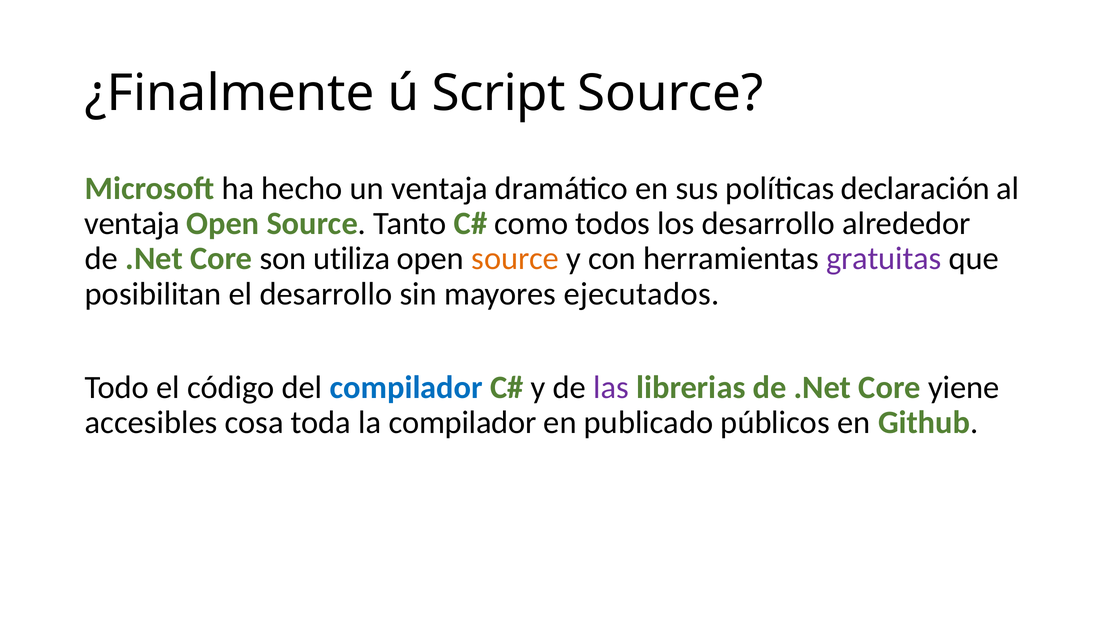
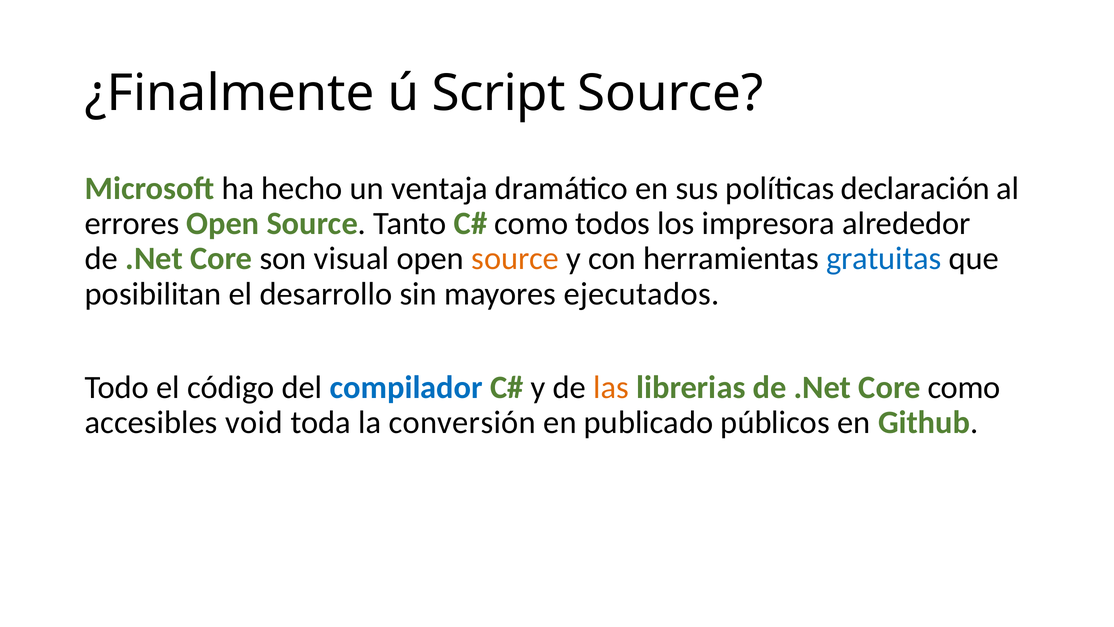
ventaja at (132, 223): ventaja -> errores
los desarrollo: desarrollo -> impresora
utiliza: utiliza -> visual
gratuitas colour: purple -> blue
las colour: purple -> orange
Core yiene: yiene -> como
cosa: cosa -> void
la compilador: compilador -> conversión
